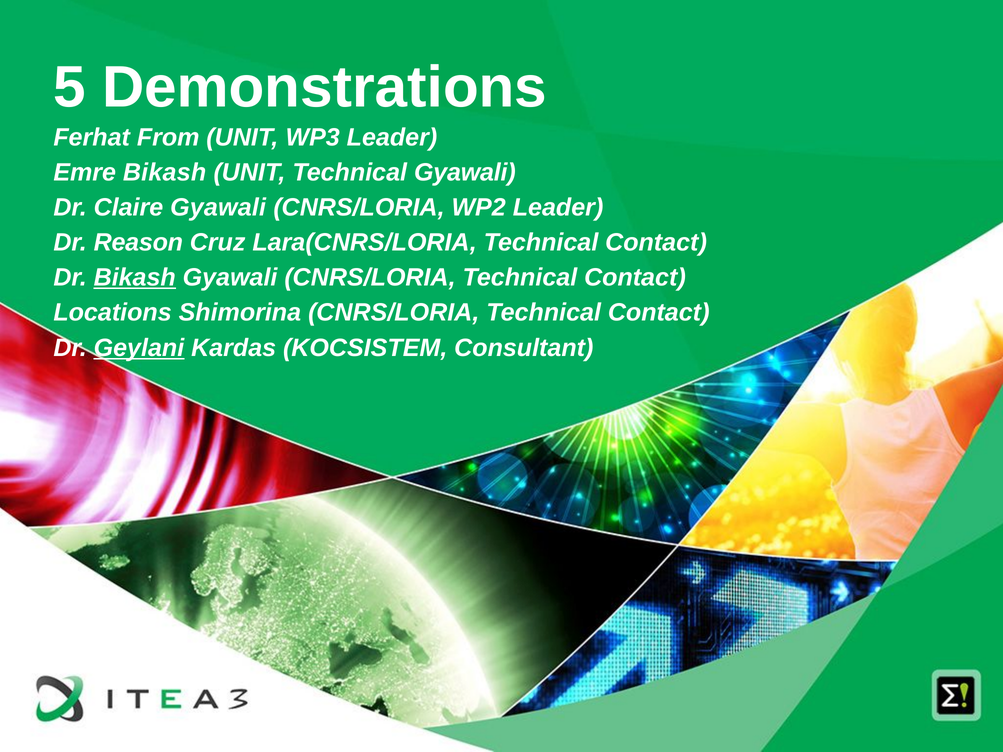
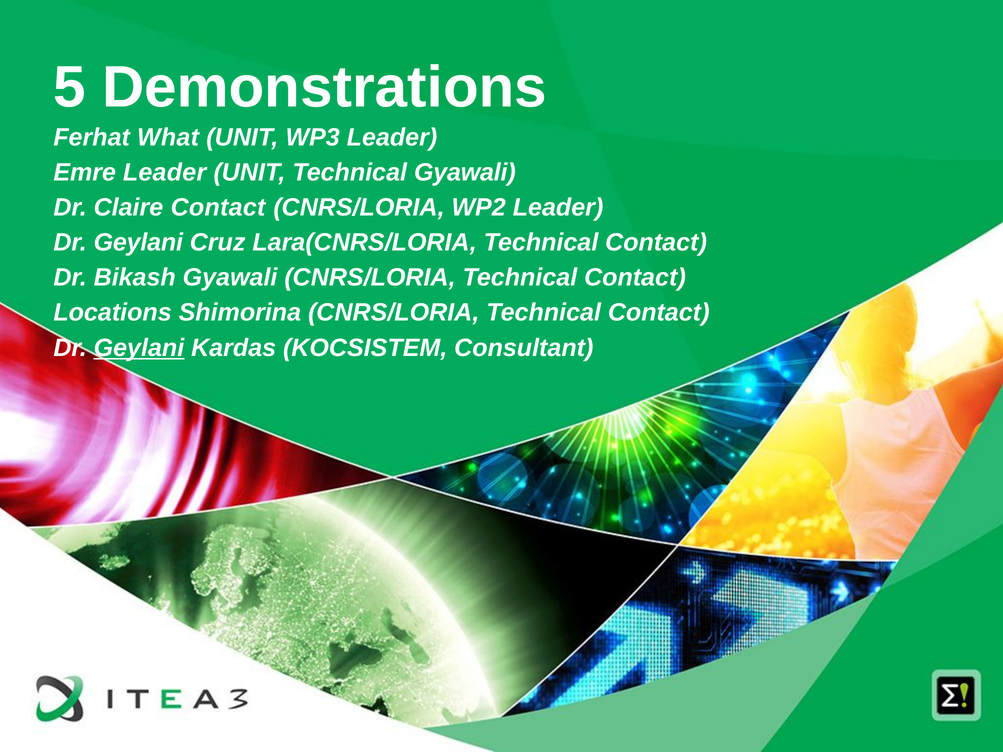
From: From -> What
Emre Bikash: Bikash -> Leader
Claire Gyawali: Gyawali -> Contact
Reason at (138, 243): Reason -> Geylani
Bikash at (135, 278) underline: present -> none
